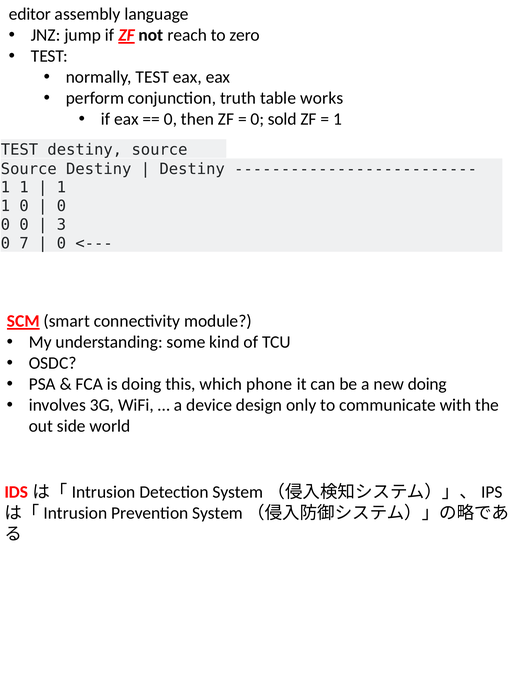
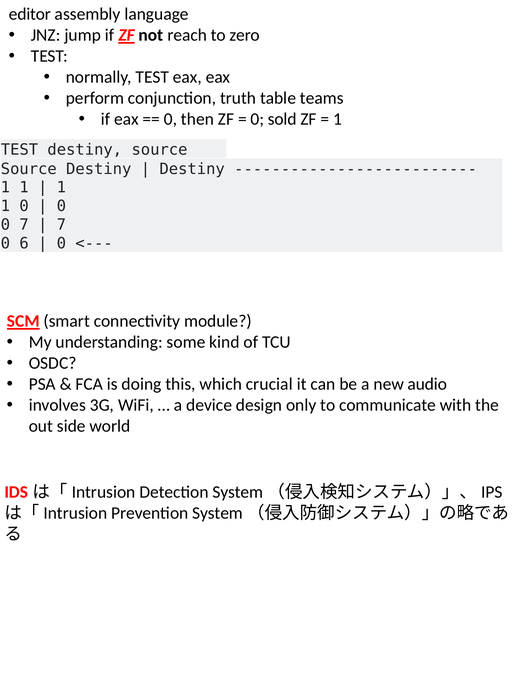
works: works -> teams
0 at (24, 225): 0 -> 7
3 at (61, 225): 3 -> 7
7: 7 -> 6
phone: phone -> crucial
new doing: doing -> audio
